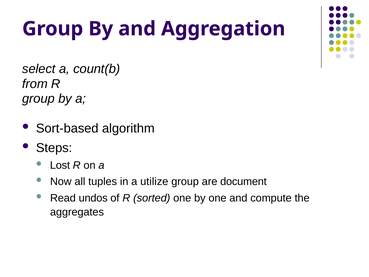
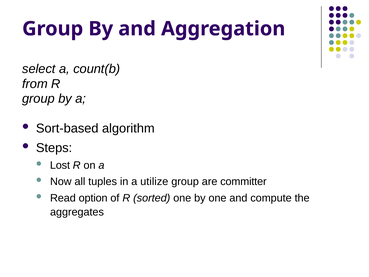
document: document -> committer
undos: undos -> option
